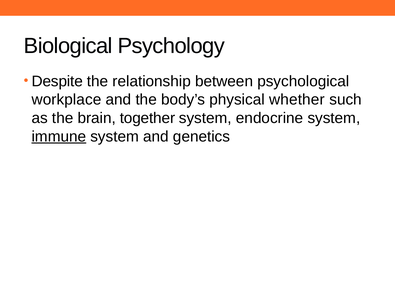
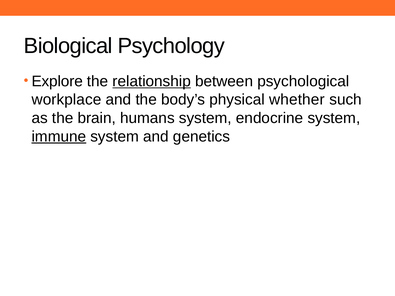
Despite: Despite -> Explore
relationship underline: none -> present
together: together -> humans
